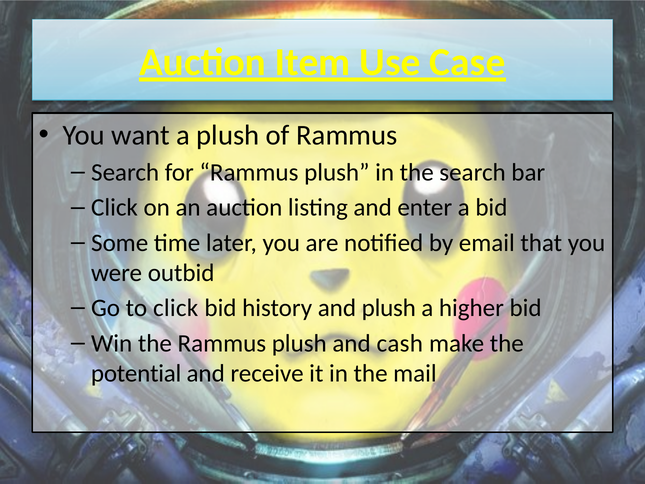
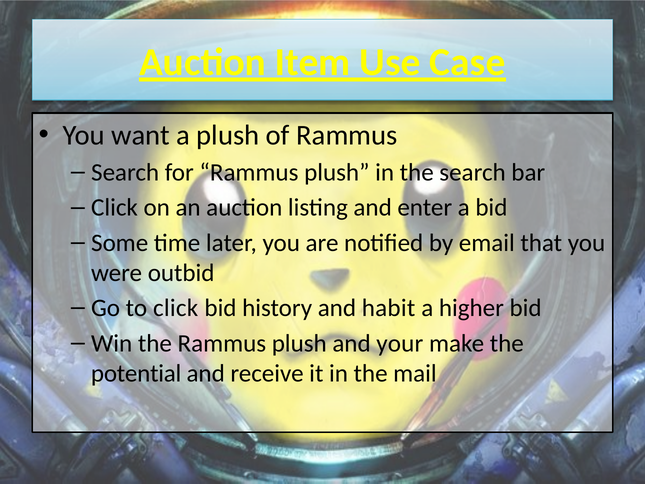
and plush: plush -> habit
cash: cash -> your
